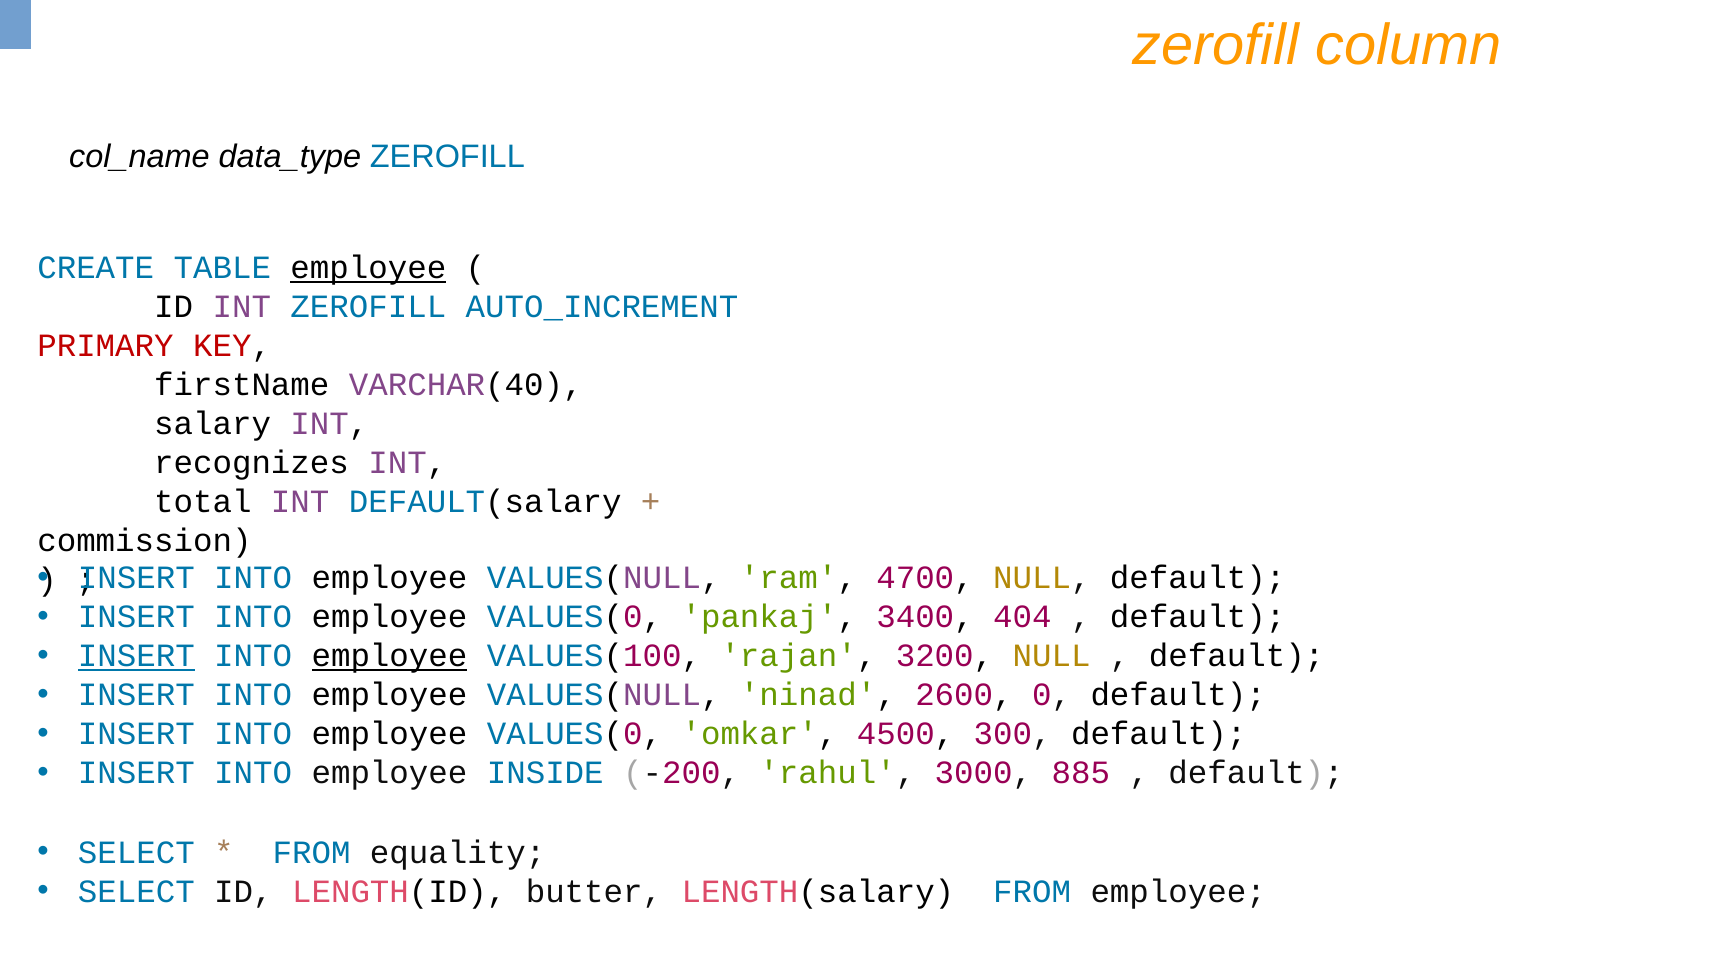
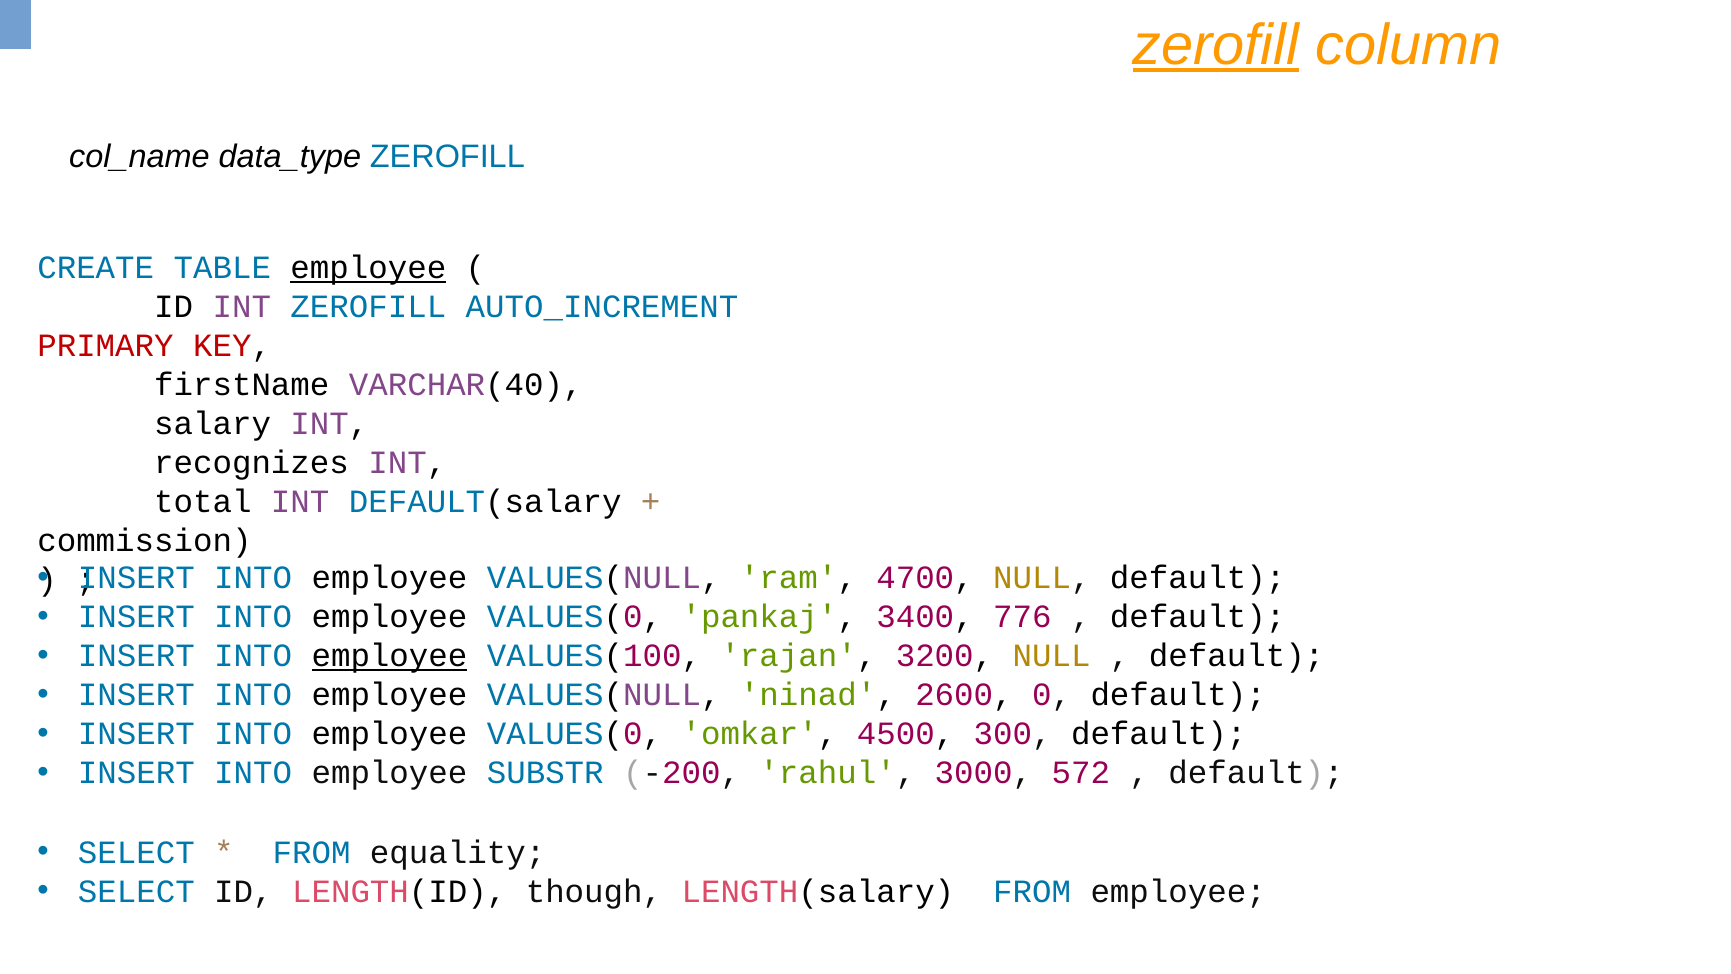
zerofill at (1216, 45) underline: none -> present
404: 404 -> 776
INSERT at (136, 656) underline: present -> none
INSIDE: INSIDE -> SUBSTR
885: 885 -> 572
butter: butter -> though
